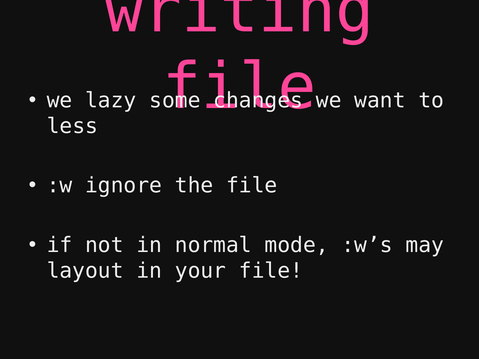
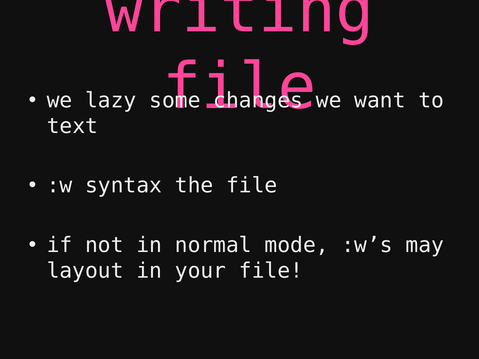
less: less -> text
ignore: ignore -> syntax
